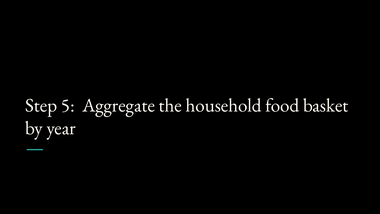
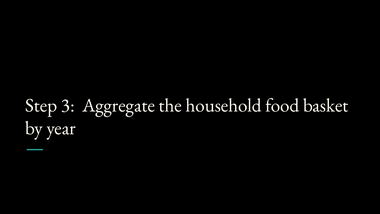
5: 5 -> 3
